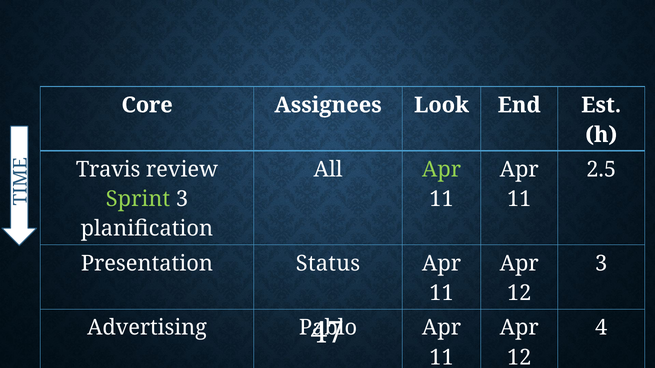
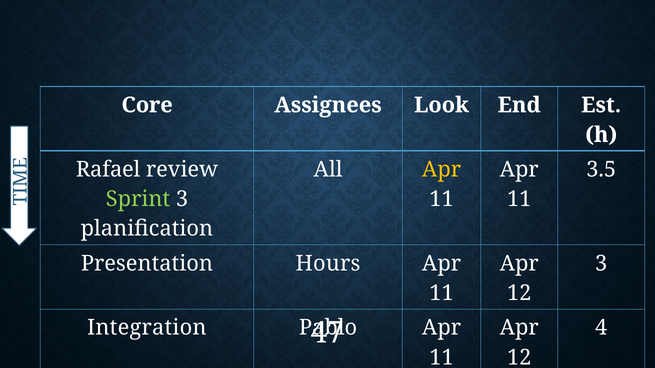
Travis: Travis -> Rafael
Apr at (442, 170) colour: light green -> yellow
2.5: 2.5 -> 3.5
Status: Status -> Hours
Advertising: Advertising -> Integration
